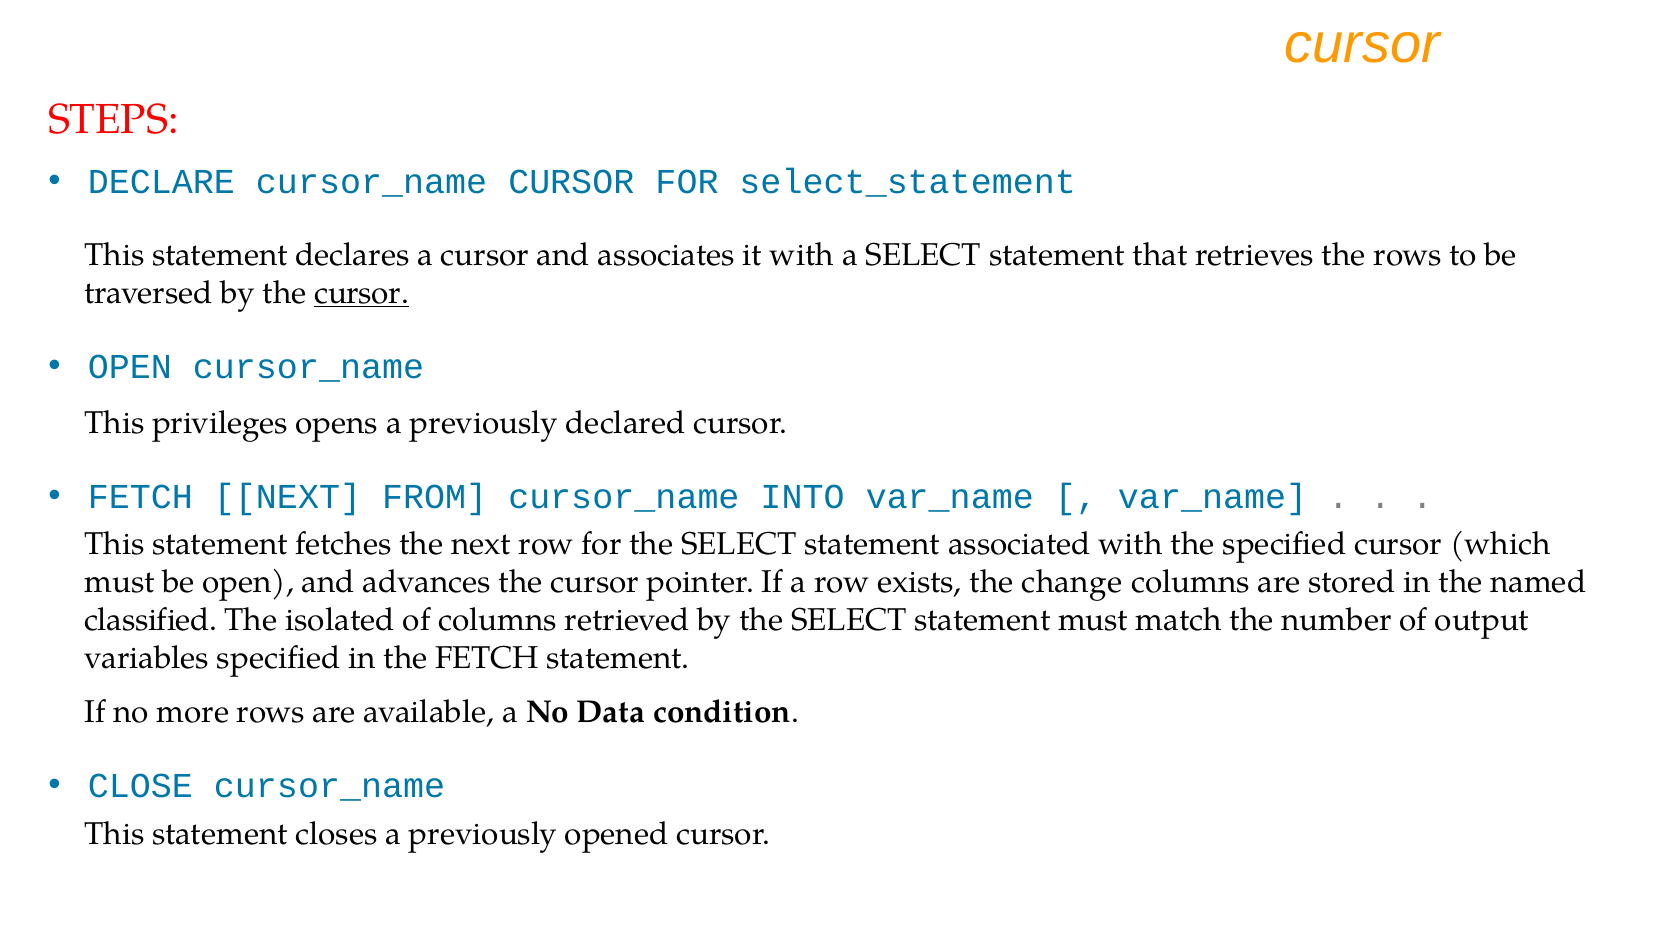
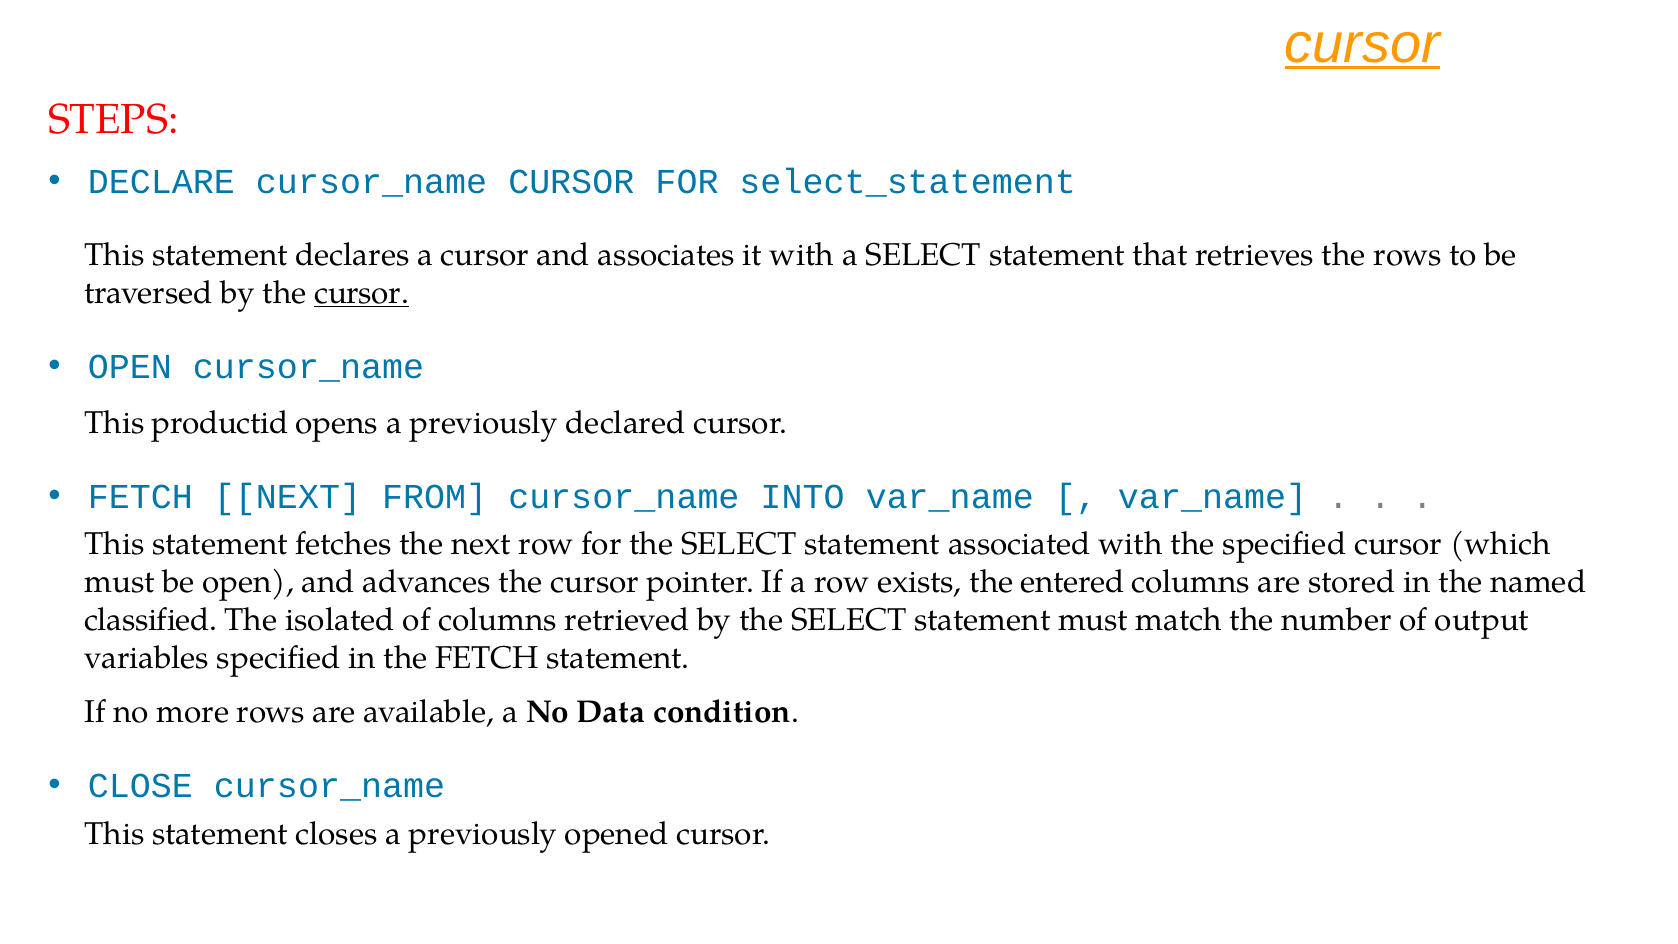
cursor at (1363, 44) underline: none -> present
privileges: privileges -> productid
change: change -> entered
